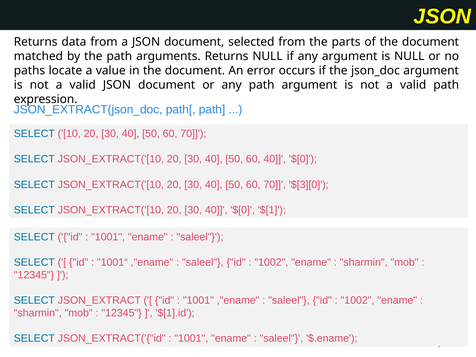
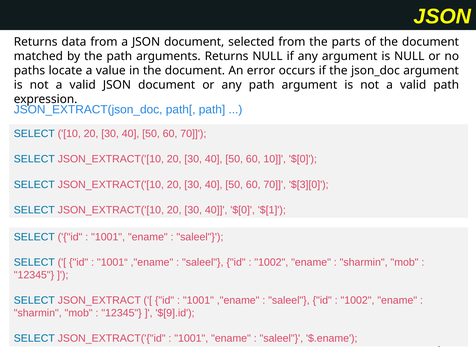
60 40: 40 -> 10
$[1].id: $[1].id -> $[9].id
